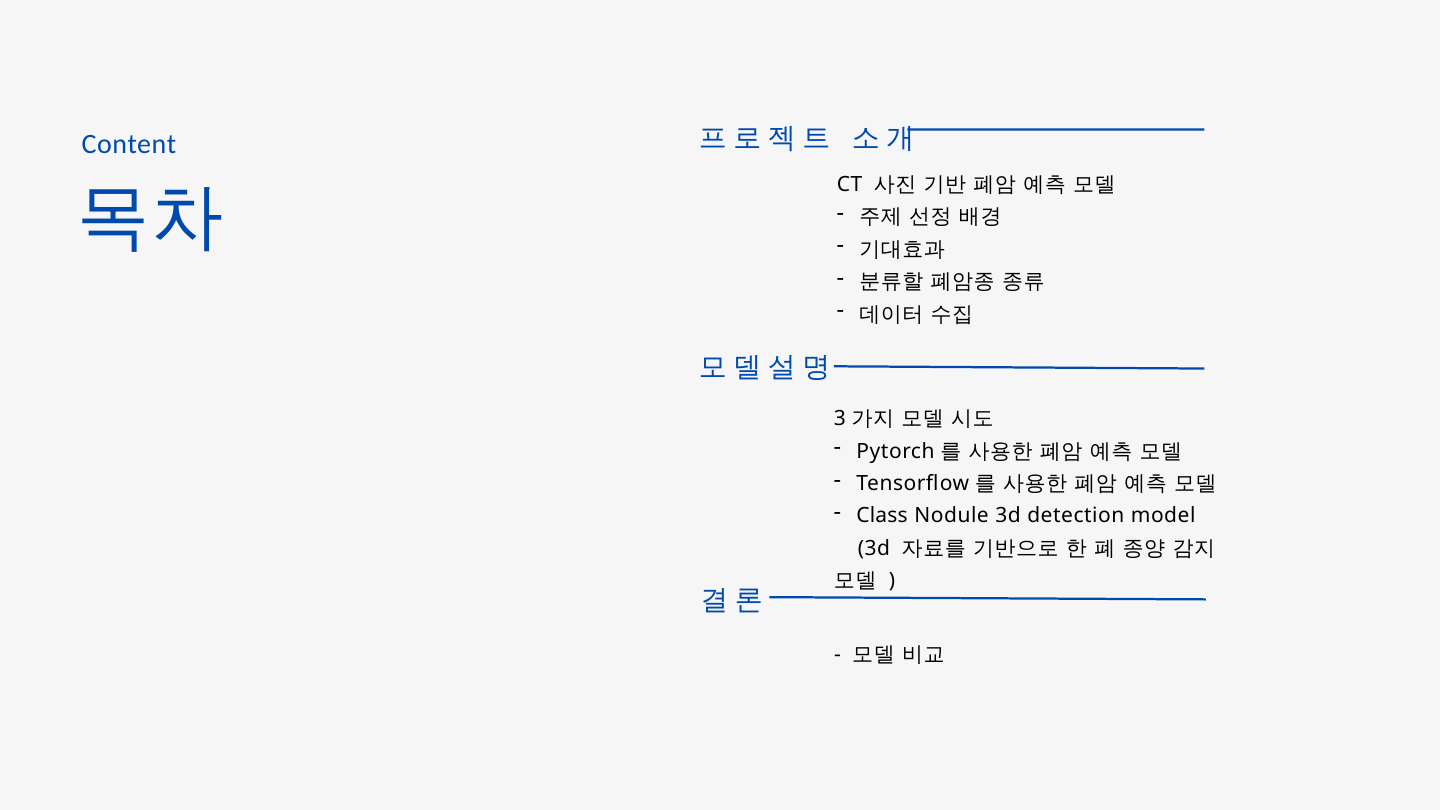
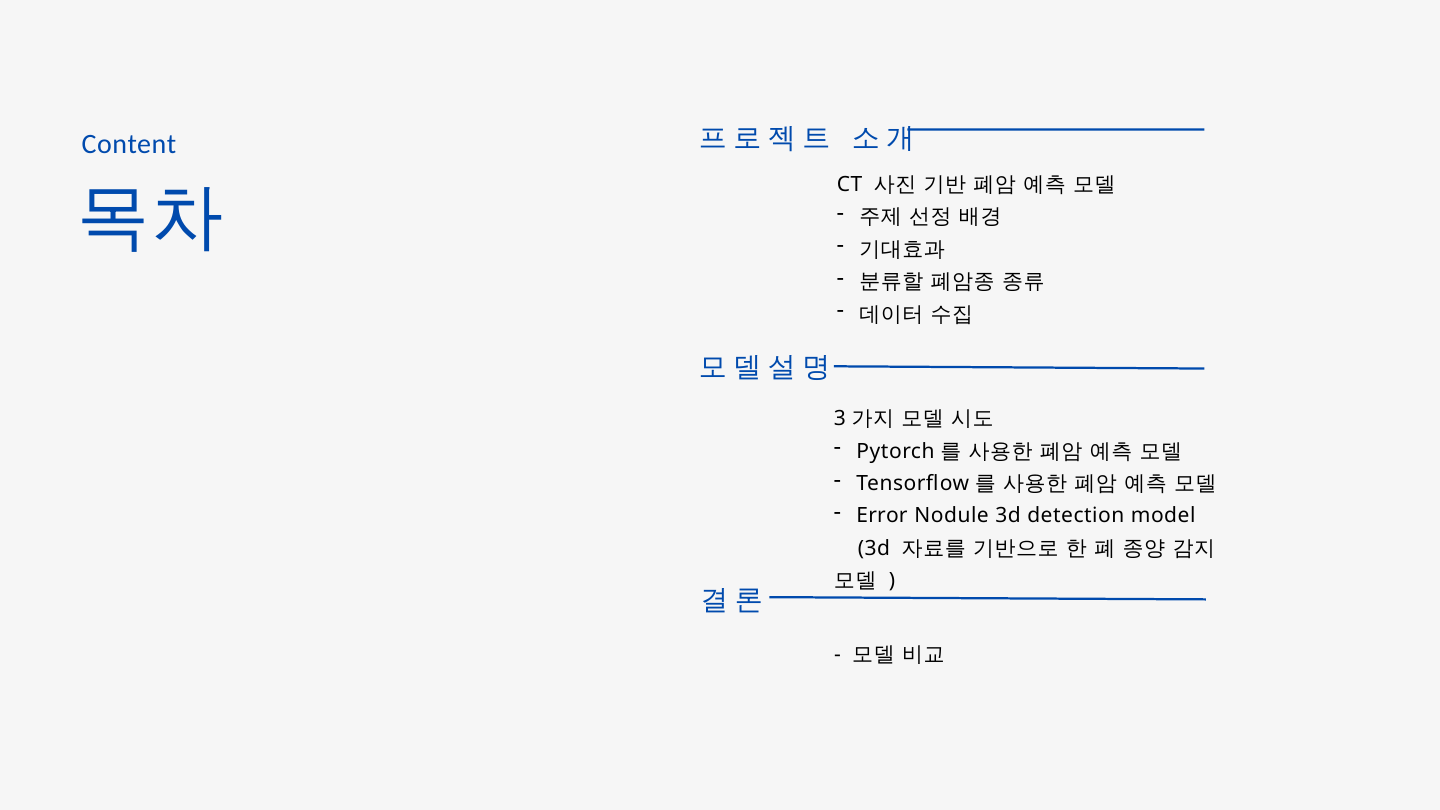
Class: Class -> Error
